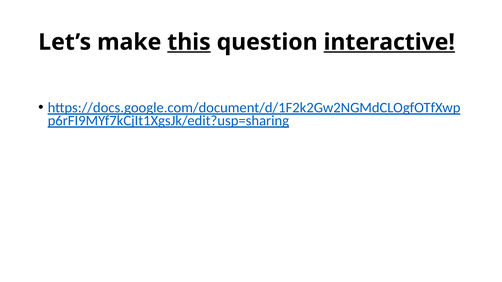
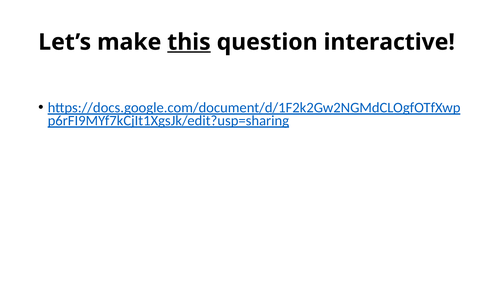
interactive underline: present -> none
